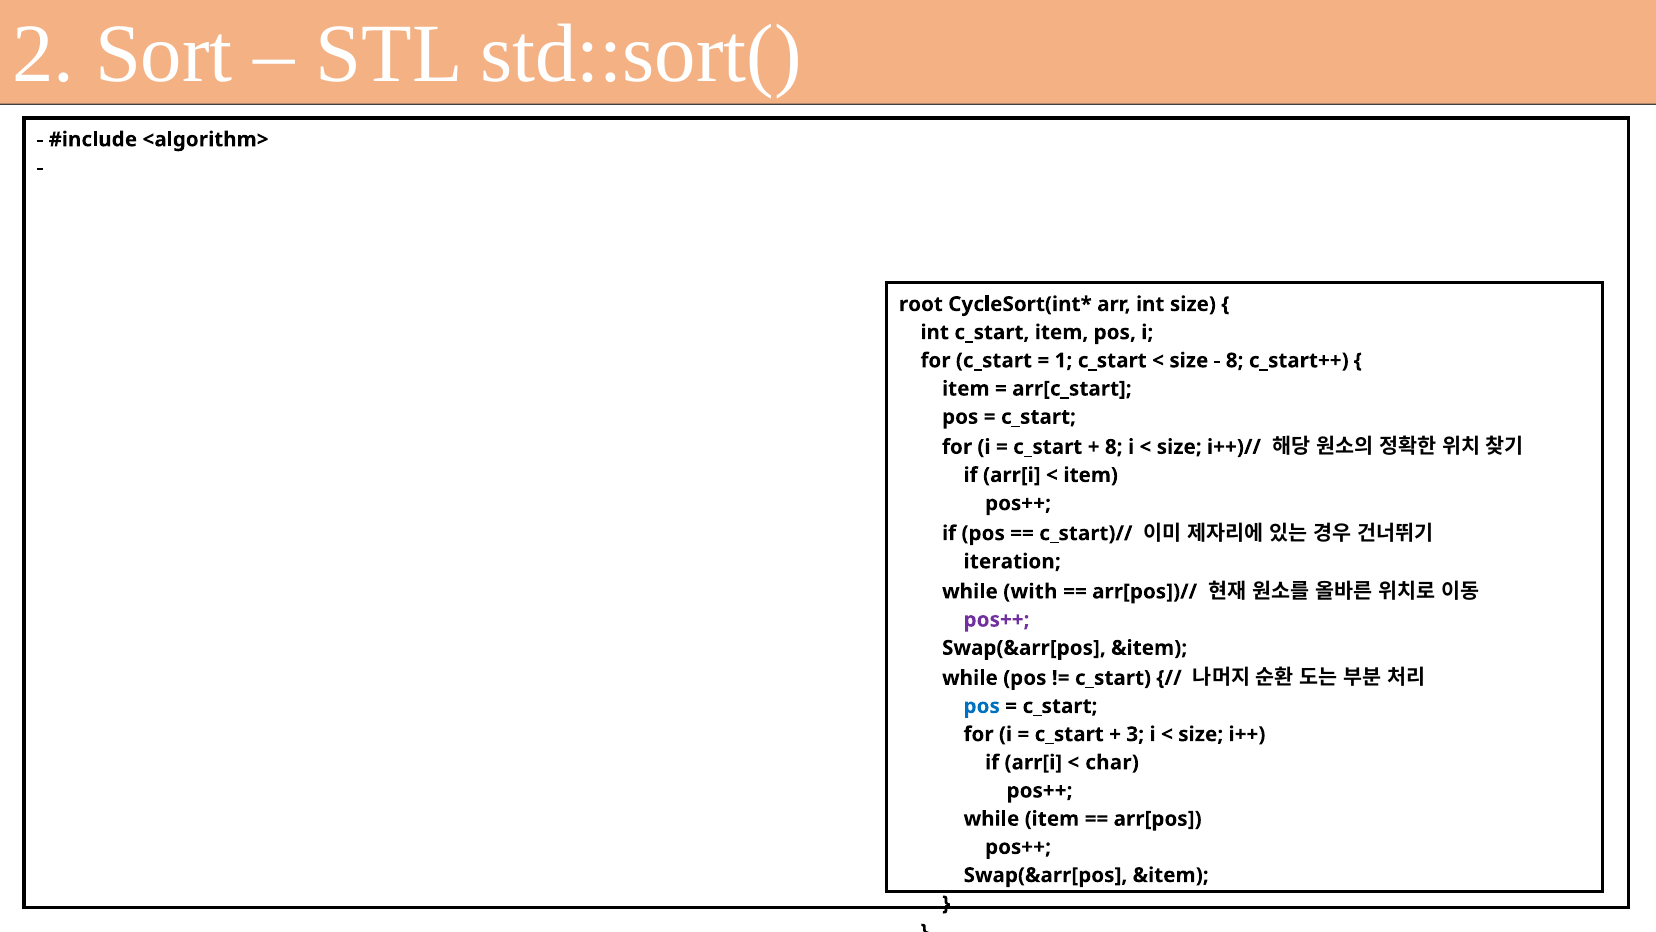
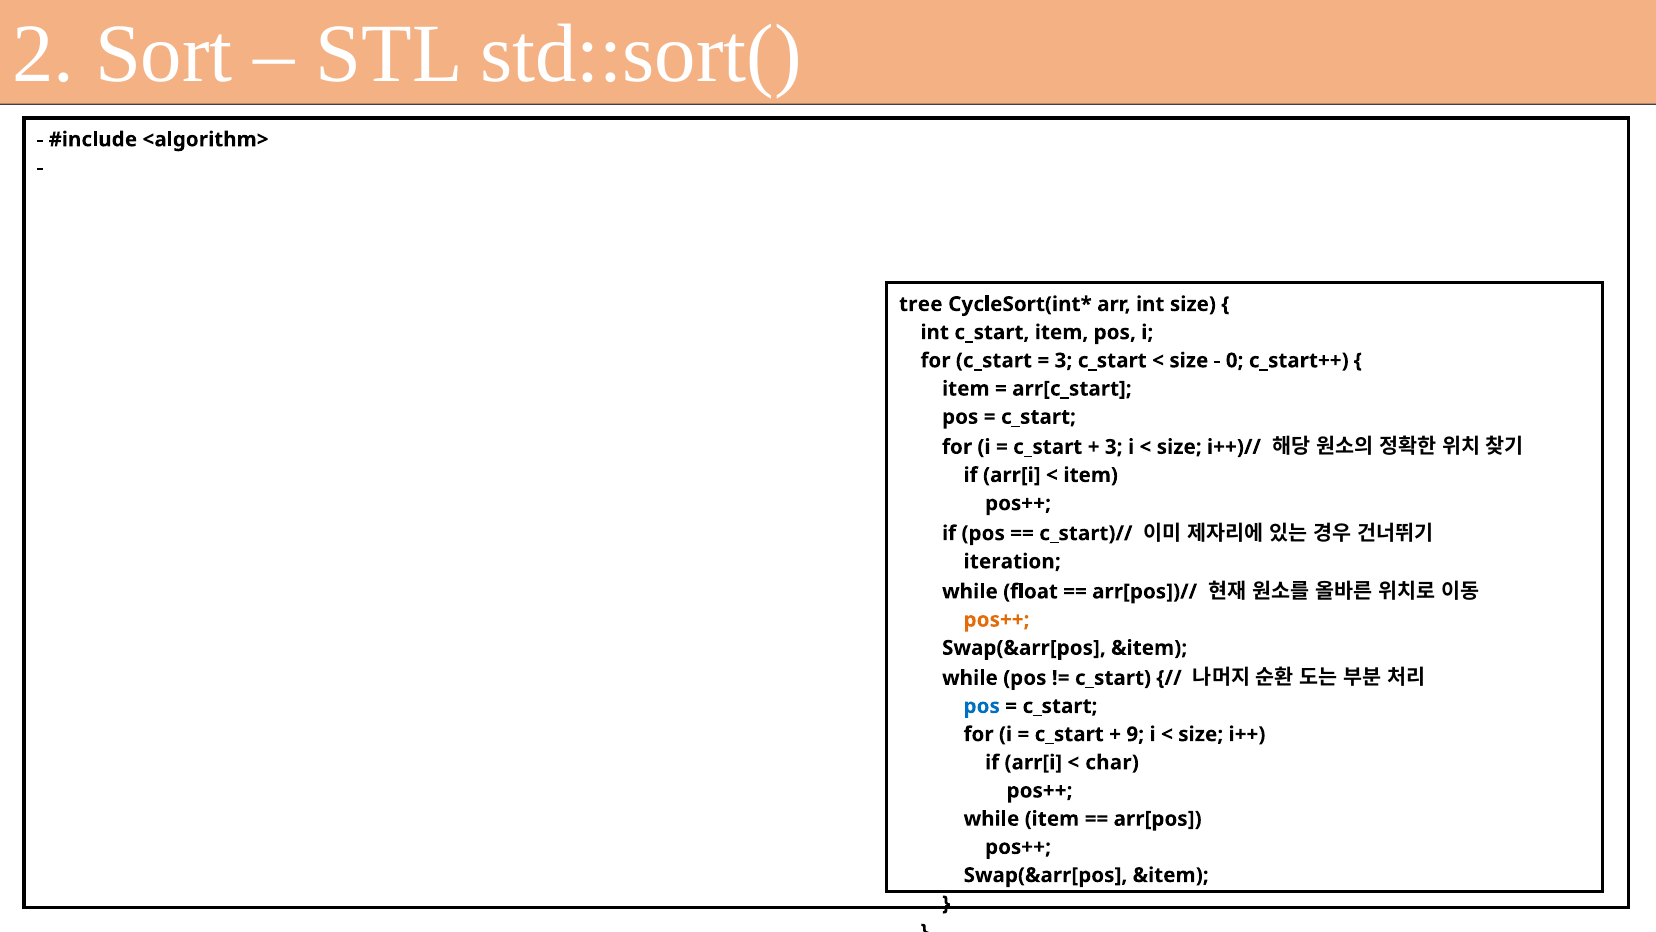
root: root -> tree
1 at (1063, 360): 1 -> 3
8 at (1235, 360): 8 -> 0
8 at (1114, 447): 8 -> 3
with: with -> float
pos++ at (997, 619) colour: purple -> orange
3: 3 -> 9
